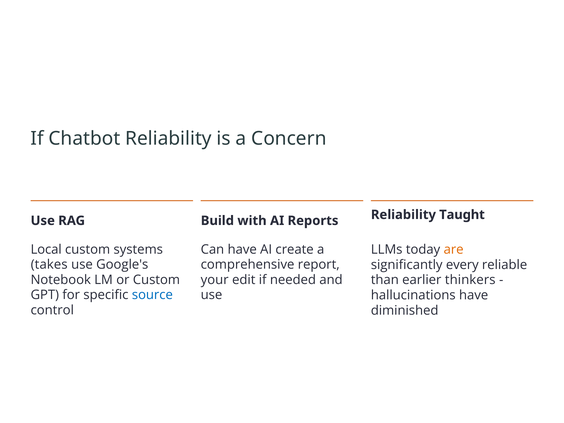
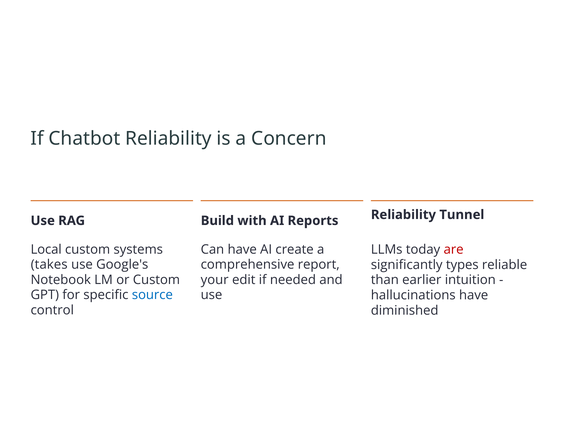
Taught: Taught -> Tunnel
are colour: orange -> red
every: every -> types
thinkers: thinkers -> intuition
